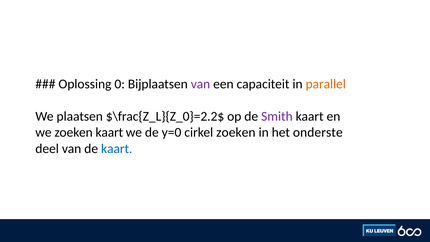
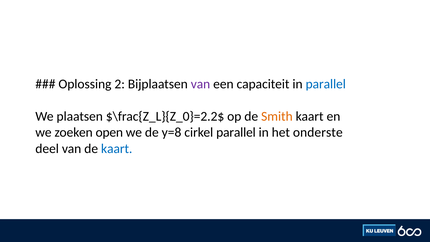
0: 0 -> 2
parallel at (326, 84) colour: orange -> blue
Smith colour: purple -> orange
zoeken kaart: kaart -> open
y=0: y=0 -> y=8
cirkel zoeken: zoeken -> parallel
